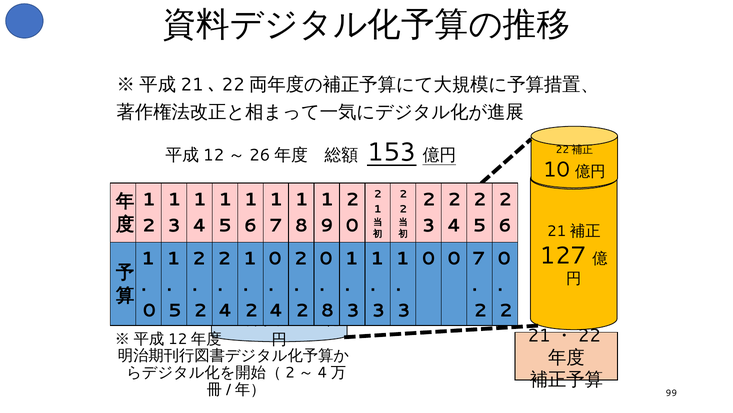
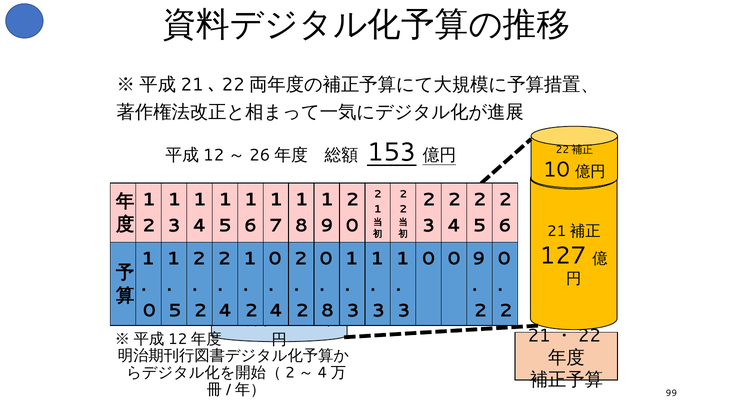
0 7: 7 -> 9
